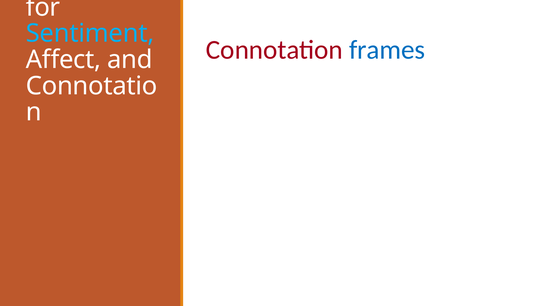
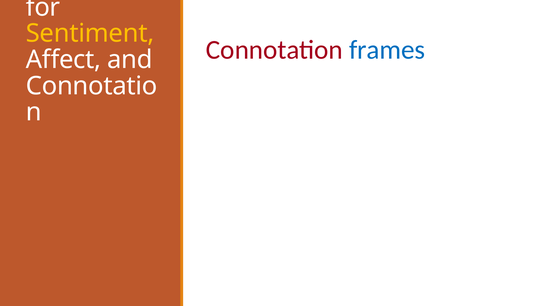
Sentiment colour: light blue -> yellow
